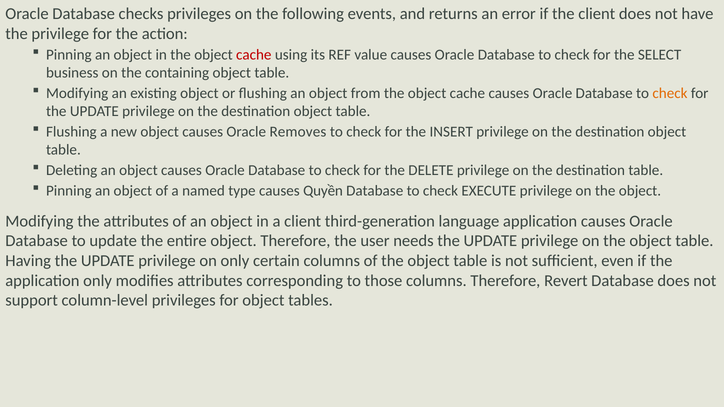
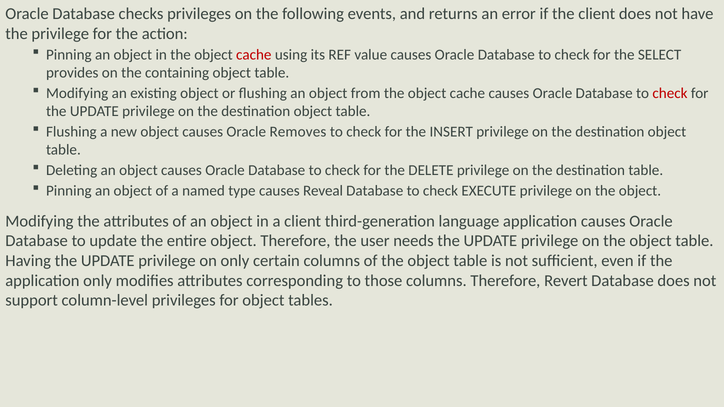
business: business -> provides
check at (670, 93) colour: orange -> red
Quyền: Quyền -> Reveal
